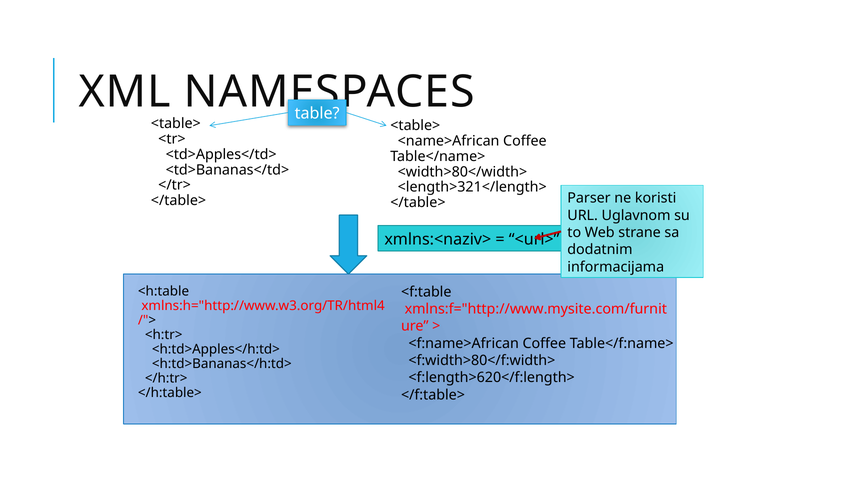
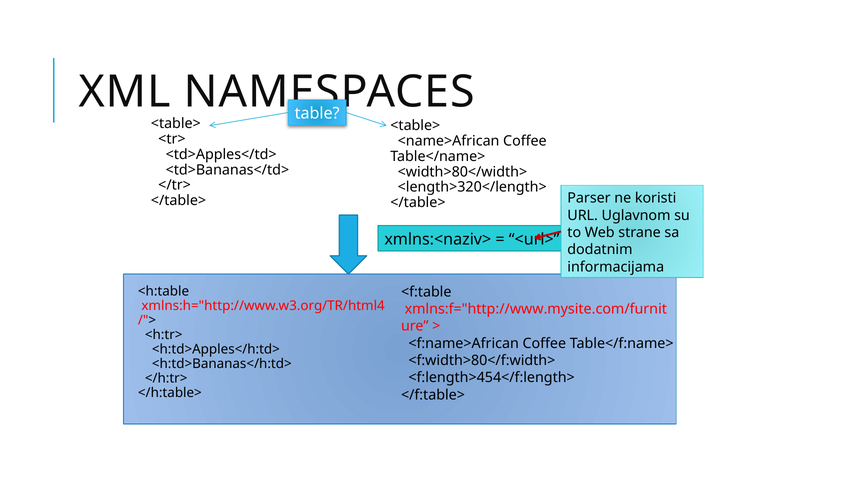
<length>321</length>: <length>321</length> -> <length>320</length>
<f:length>620</f:length>: <f:length>620</f:length> -> <f:length>454</f:length>
